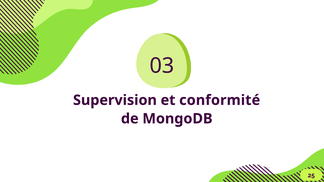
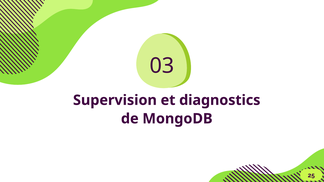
conformité: conformité -> diagnostics
